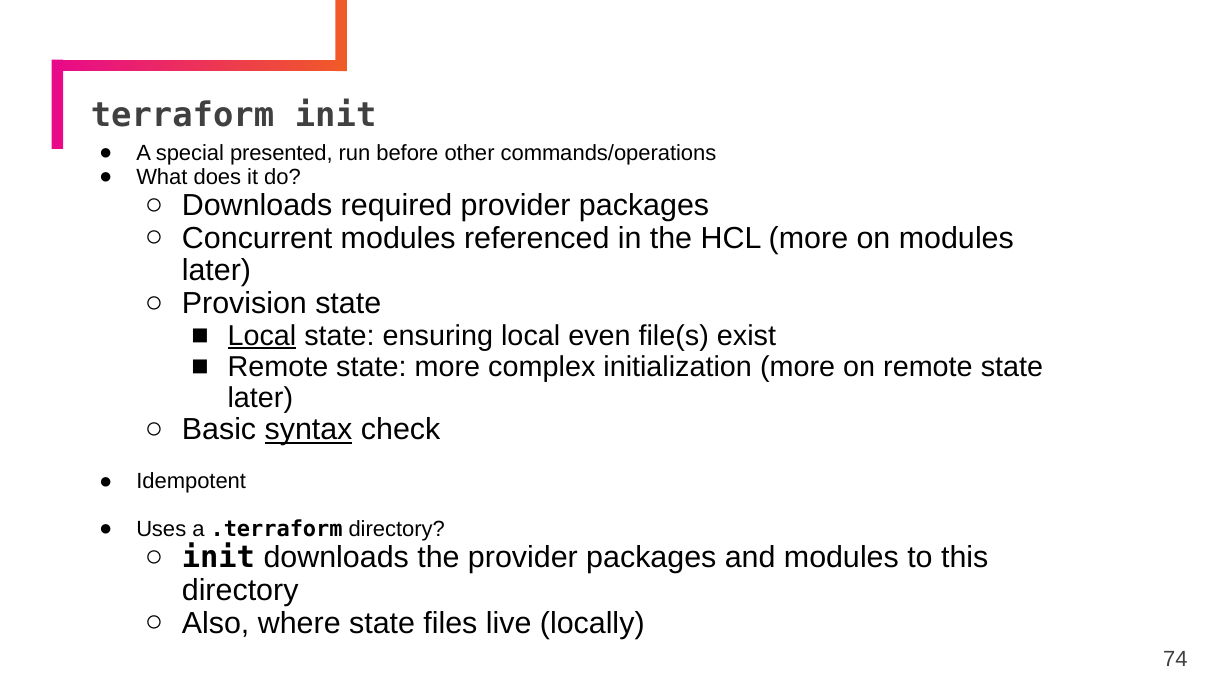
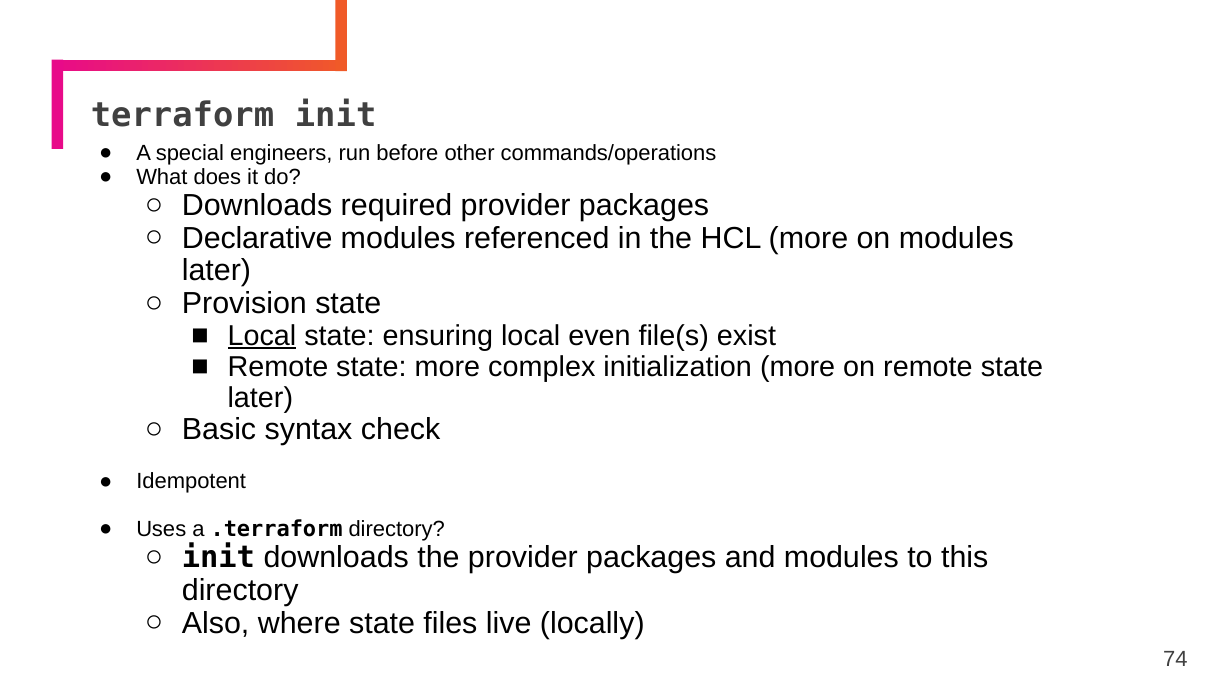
presented: presented -> engineers
Concurrent: Concurrent -> Declarative
syntax underline: present -> none
